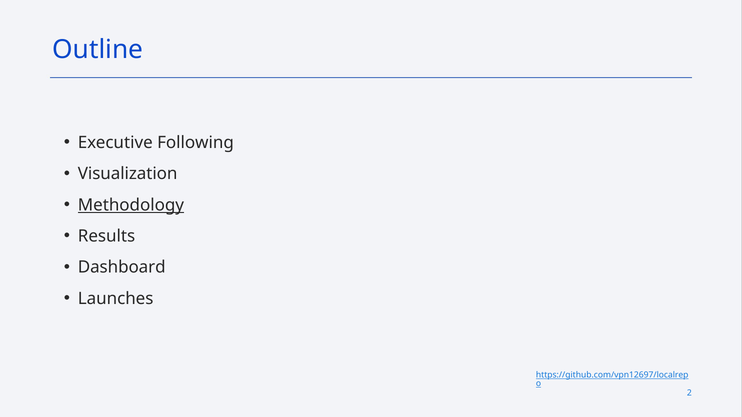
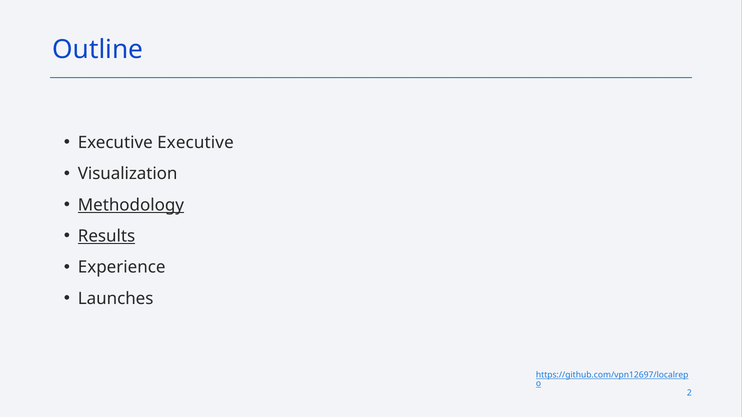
Executive Following: Following -> Executive
Results underline: none -> present
Dashboard: Dashboard -> Experience
